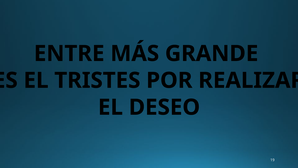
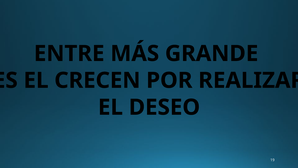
TRISTES: TRISTES -> CRECEN
